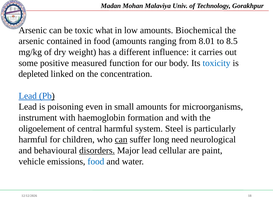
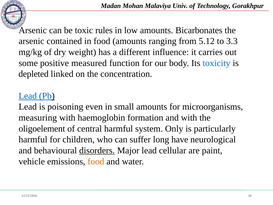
what: what -> rules
Biochemical: Biochemical -> Bicarbonates
8.01: 8.01 -> 5.12
8.5: 8.5 -> 3.3
instrument: instrument -> measuring
Steel: Steel -> Only
can at (121, 139) underline: present -> none
need: need -> have
food at (96, 161) colour: blue -> orange
